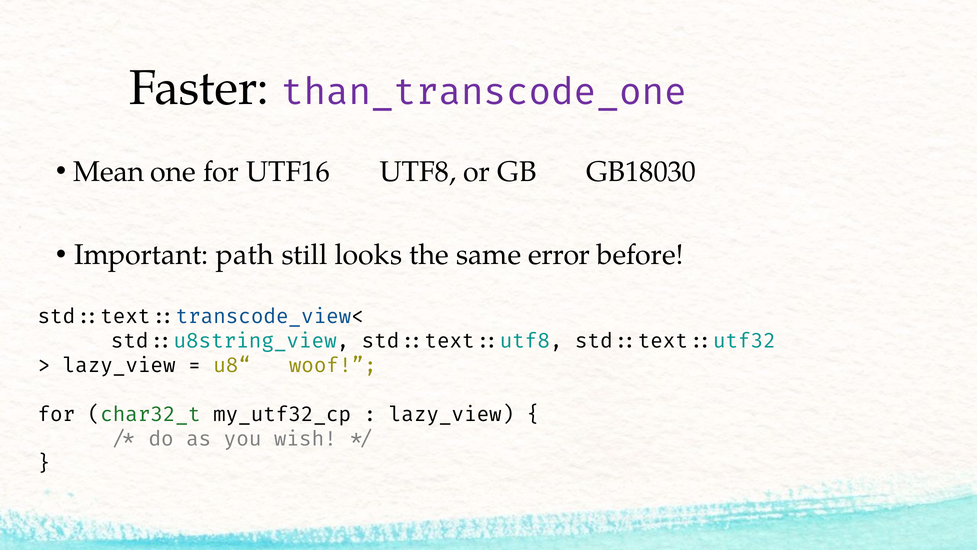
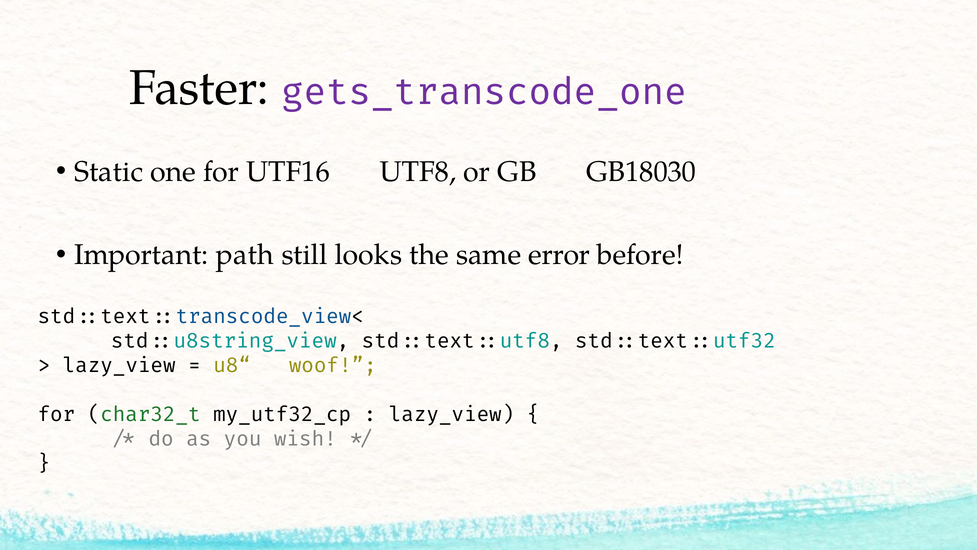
than_transcode_one: than_transcode_one -> gets_transcode_one
Mean: Mean -> Static
